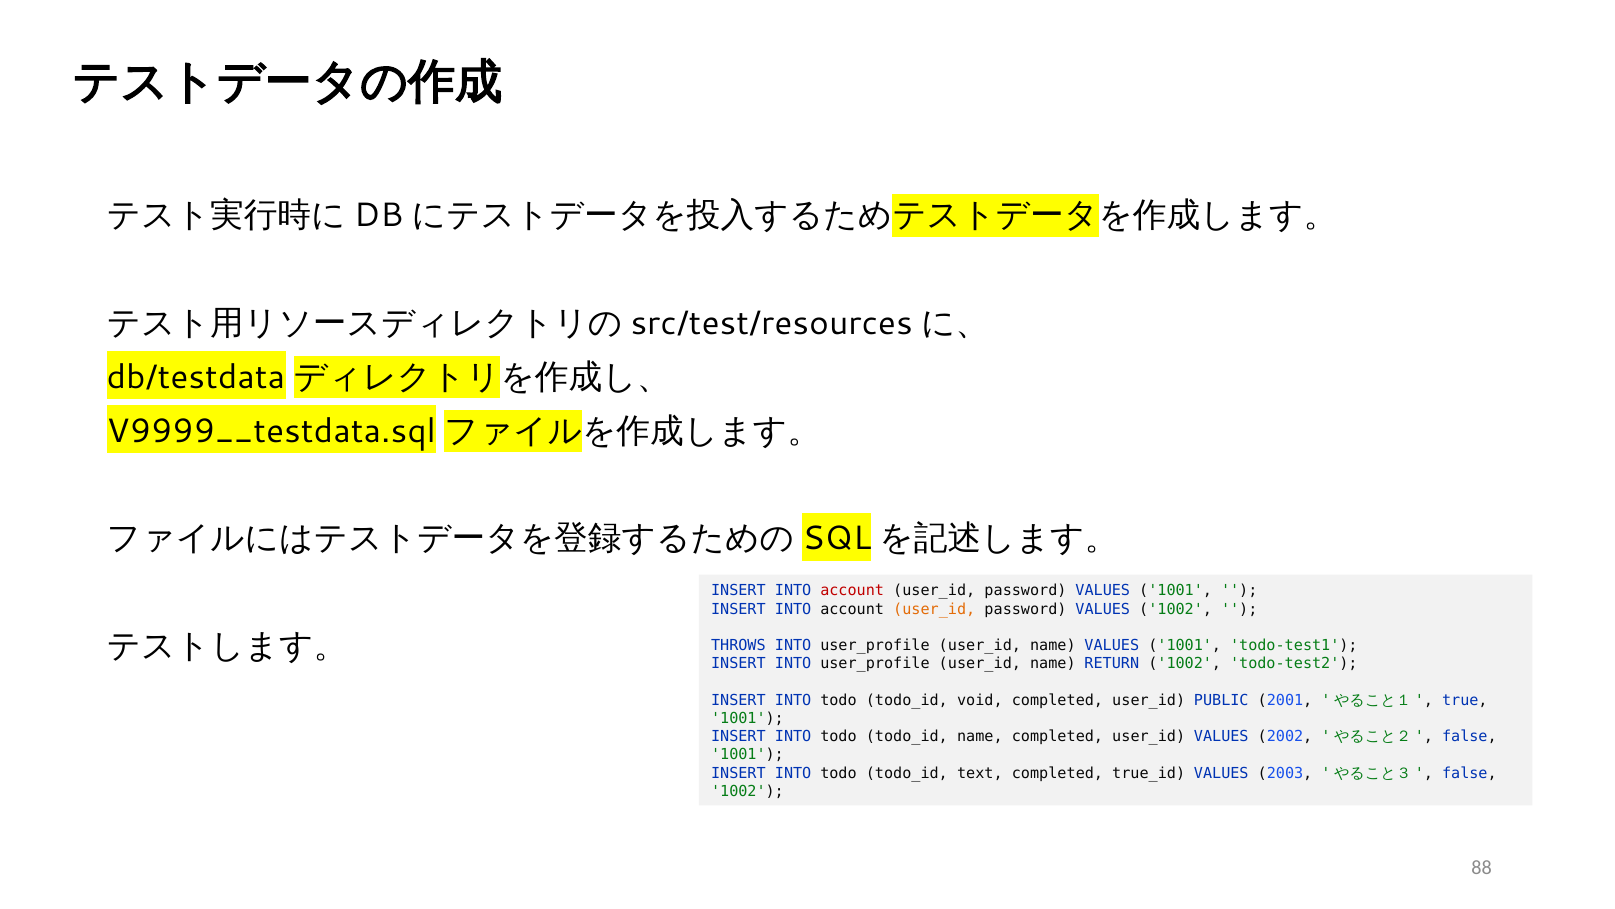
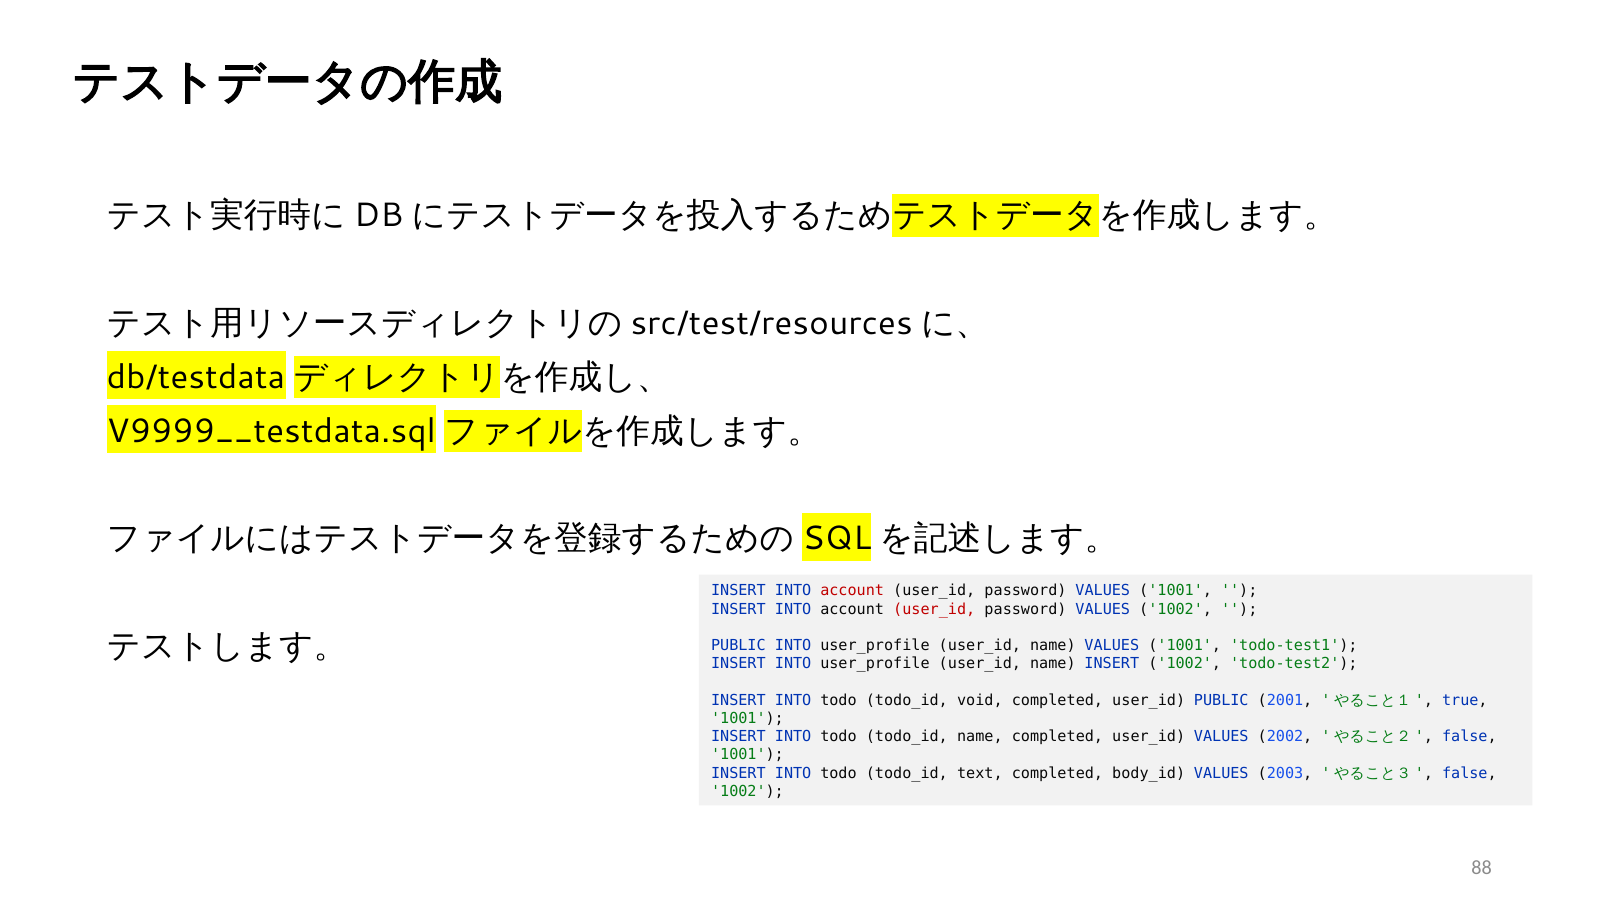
user_id at (934, 609) colour: orange -> red
THROWS at (738, 645): THROWS -> PUBLIC
name RETURN: RETURN -> INSERT
true_id: true_id -> body_id
